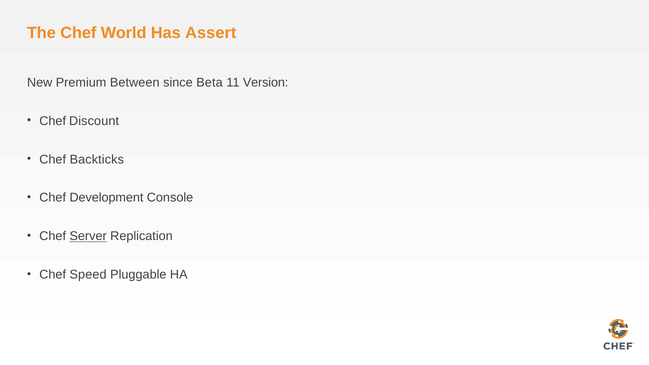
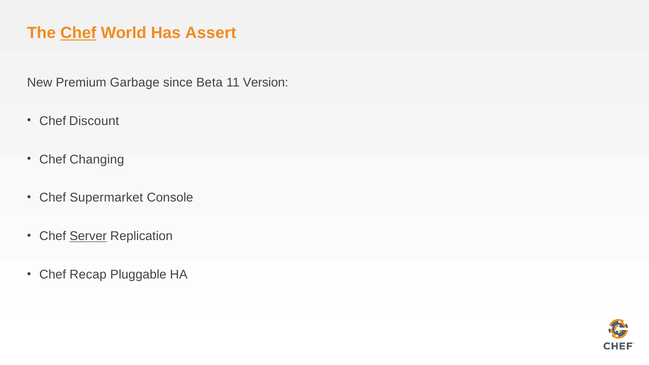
Chef at (78, 33) underline: none -> present
Between: Between -> Garbage
Backticks: Backticks -> Changing
Development: Development -> Supermarket
Speed: Speed -> Recap
